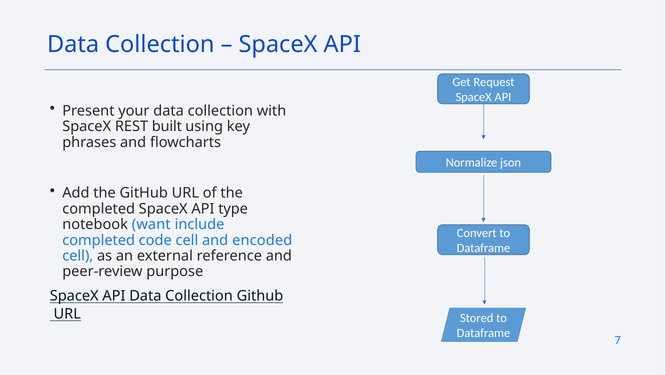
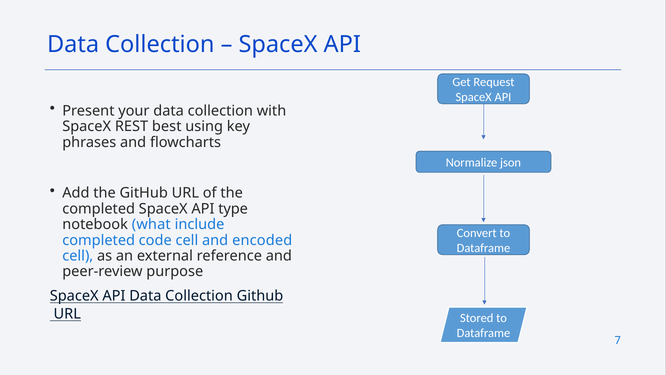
built: built -> best
want: want -> what
